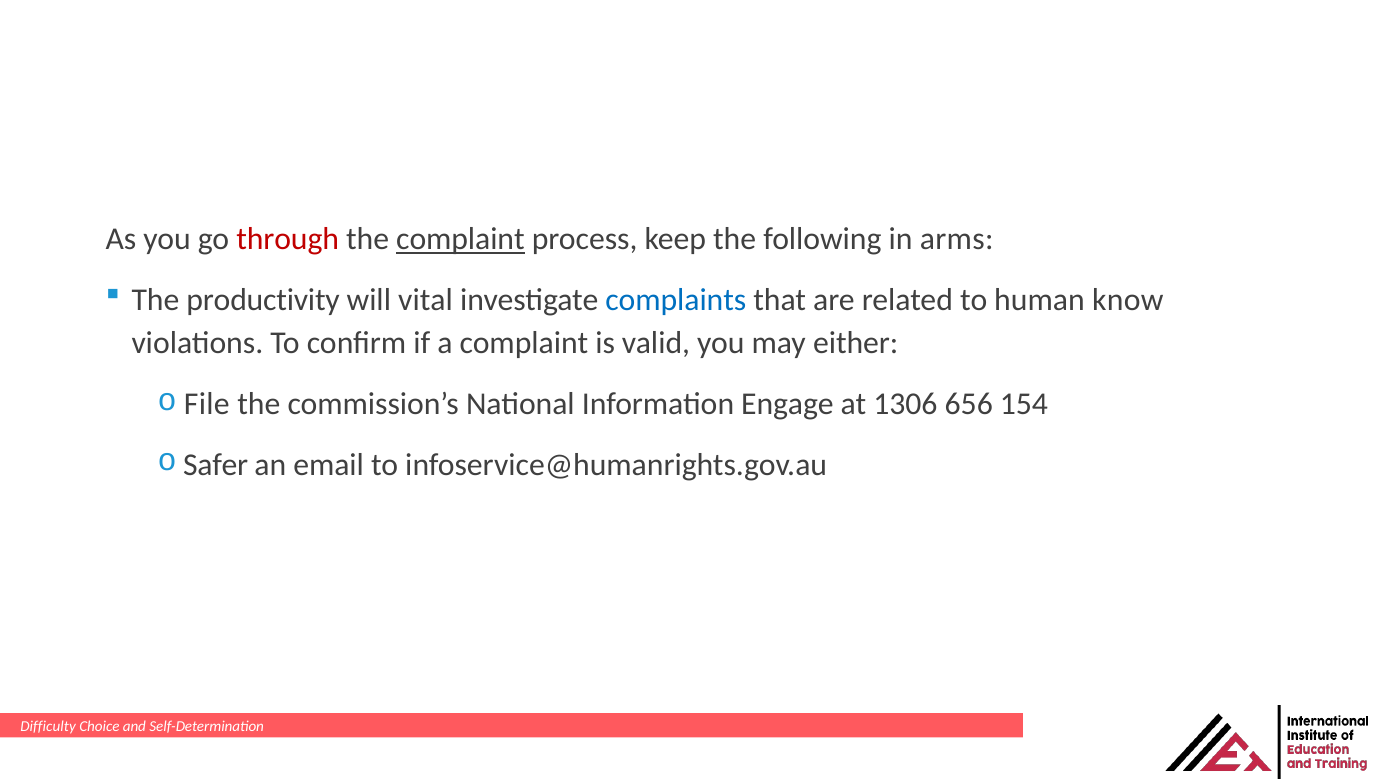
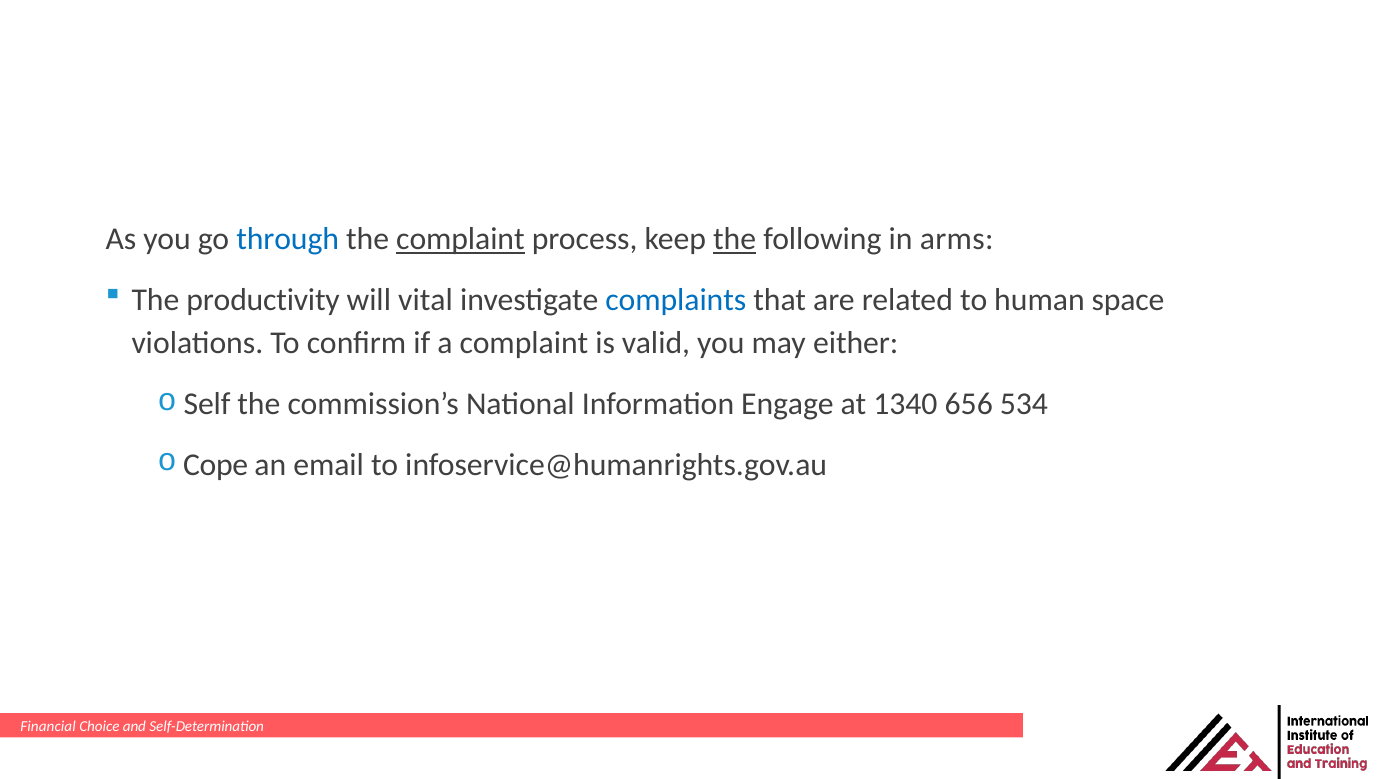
through colour: red -> blue
the at (735, 239) underline: none -> present
know: know -> space
File: File -> Self
1306: 1306 -> 1340
154: 154 -> 534
Safer: Safer -> Cope
Difficulty: Difficulty -> Financial
